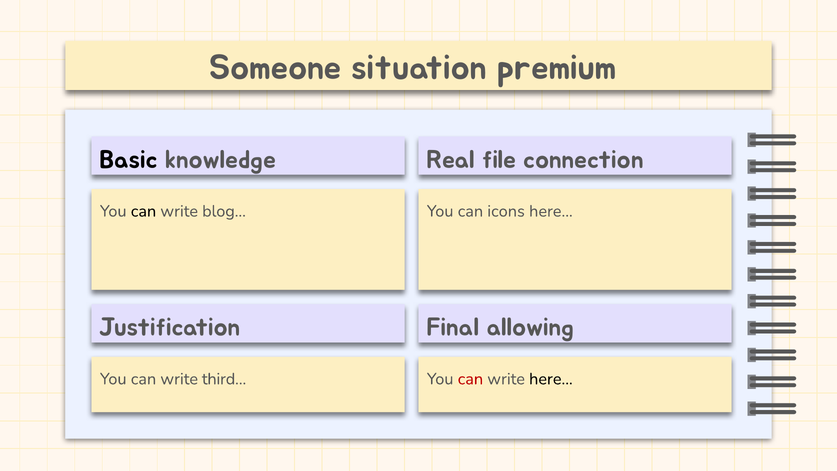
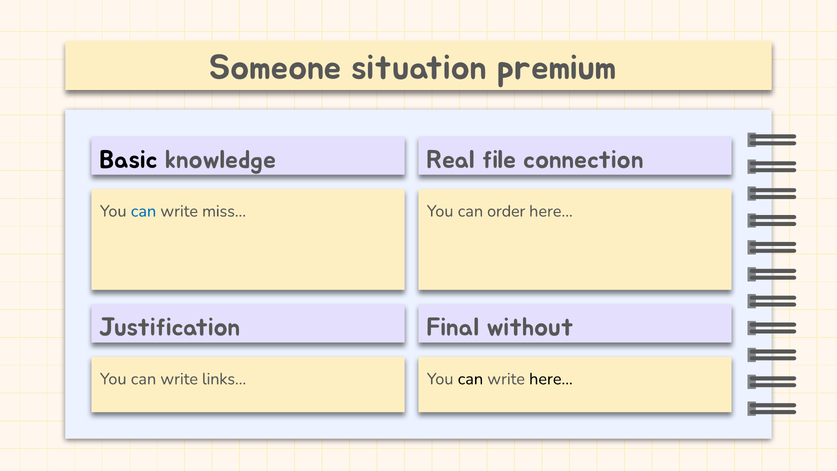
can at (144, 211) colour: black -> blue
blog…: blog… -> miss…
icons: icons -> order
allowing: allowing -> without
third…: third… -> links…
can at (470, 379) colour: red -> black
